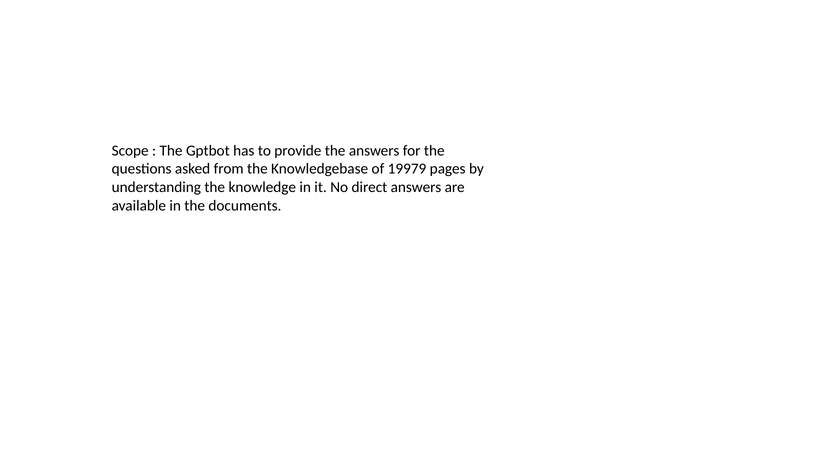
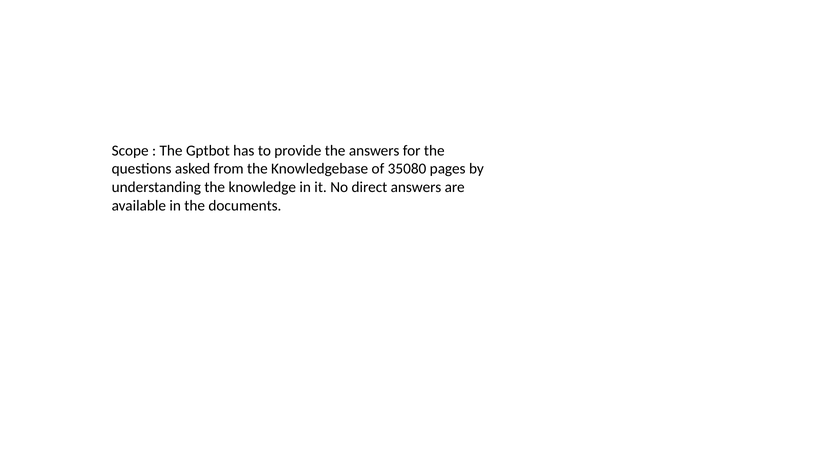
19979: 19979 -> 35080
